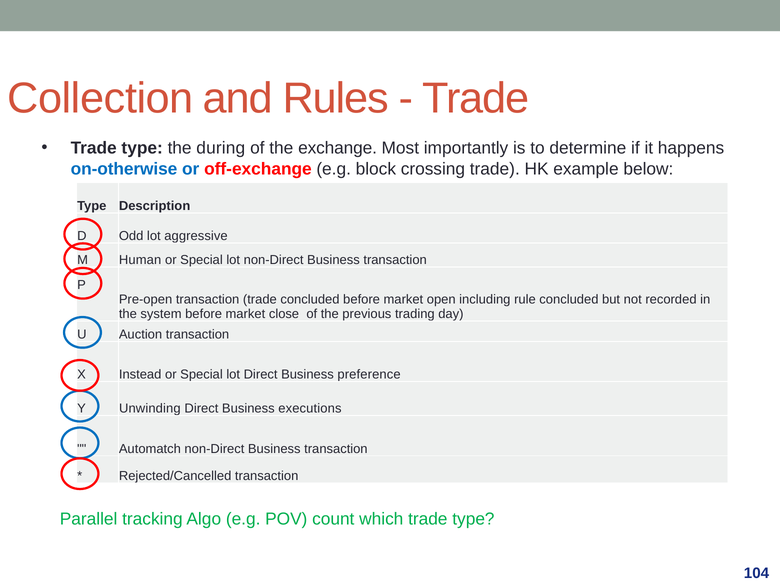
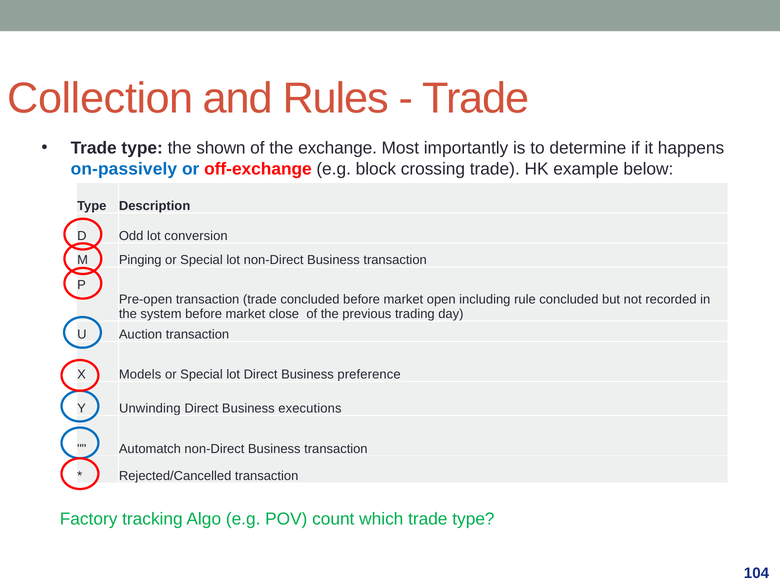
during: during -> shown
on-otherwise: on-otherwise -> on-passively
aggressive: aggressive -> conversion
Human: Human -> Pinging
Instead: Instead -> Models
Parallel: Parallel -> Factory
